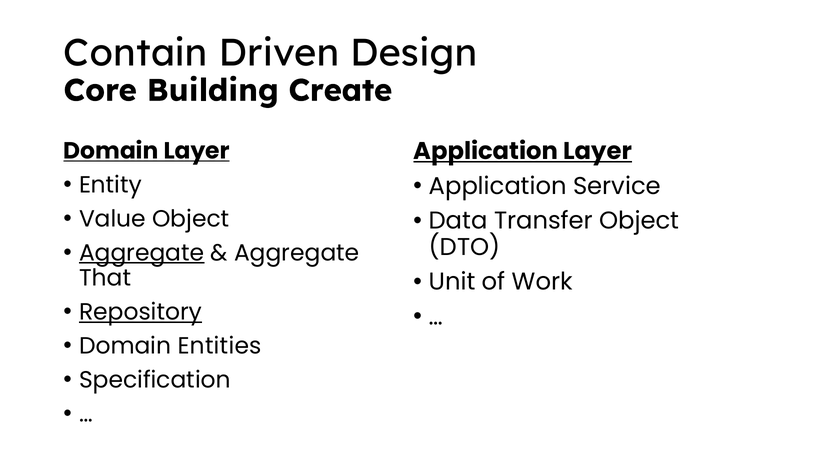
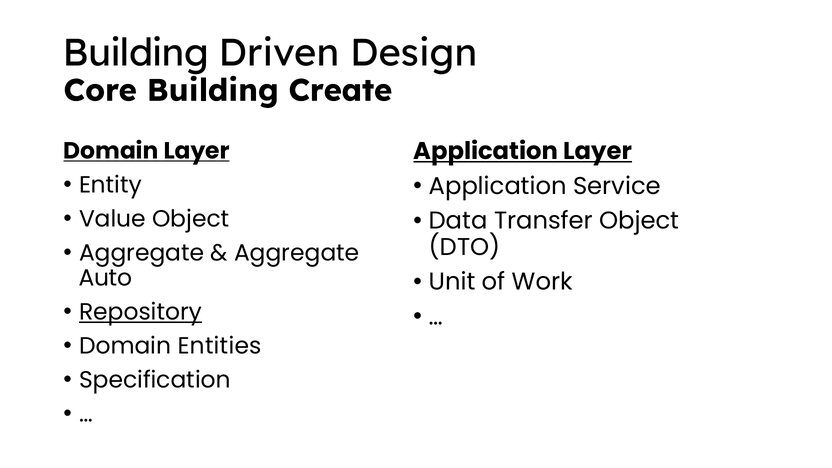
Contain at (136, 53): Contain -> Building
Aggregate at (142, 253) underline: present -> none
That: That -> Auto
